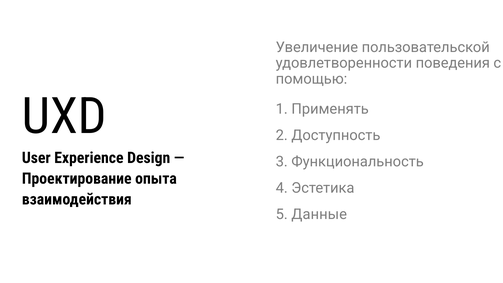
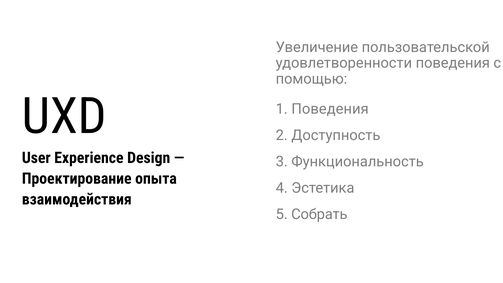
1 Применять: Применять -> Поведения
Данные: Данные -> Собрать
